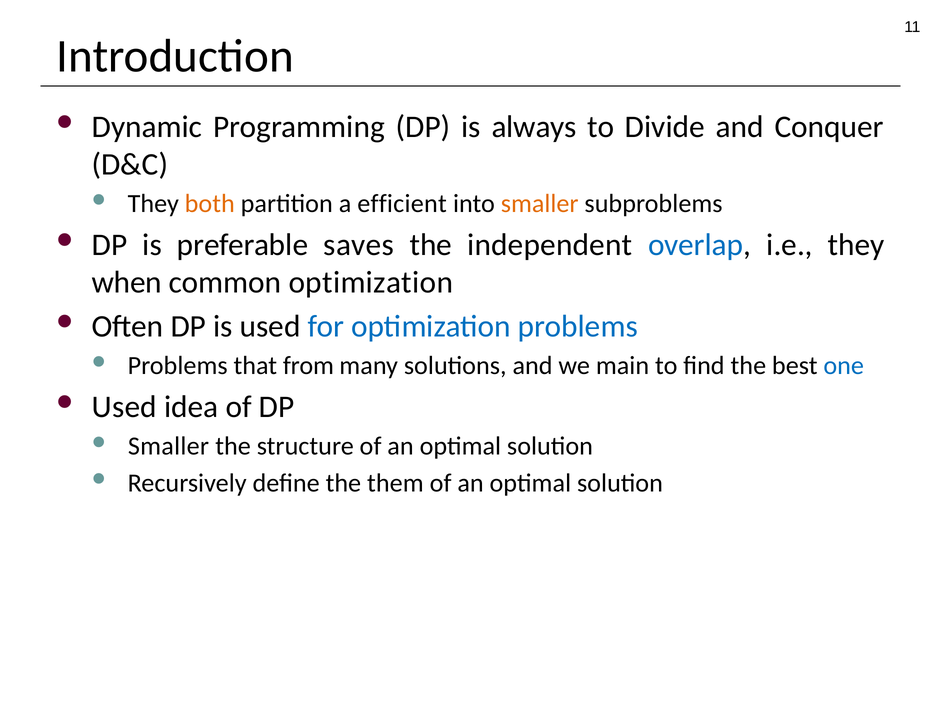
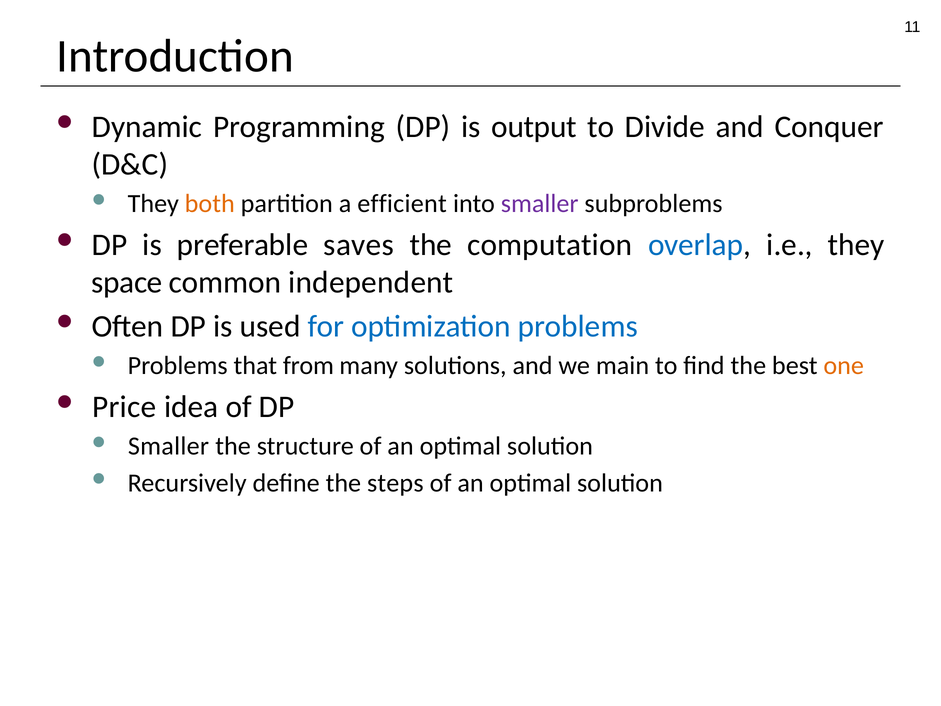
always: always -> output
smaller at (540, 204) colour: orange -> purple
independent: independent -> computation
when: when -> space
common optimization: optimization -> independent
one colour: blue -> orange
Used at (124, 407): Used -> Price
them: them -> steps
